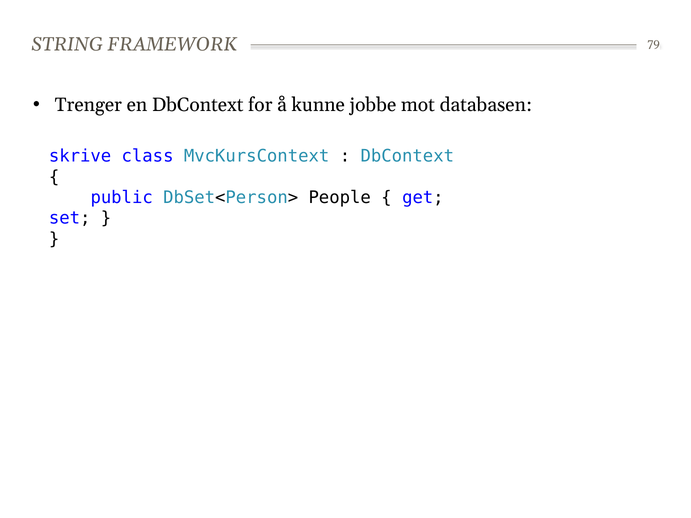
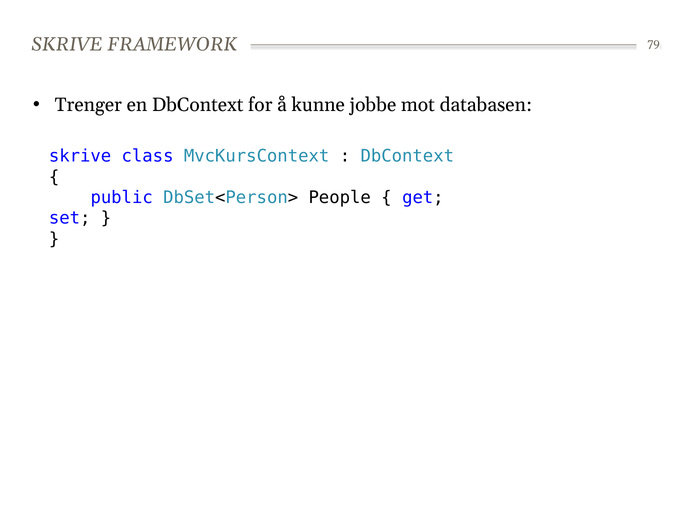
STRING at (67, 45): STRING -> SKRIVE
